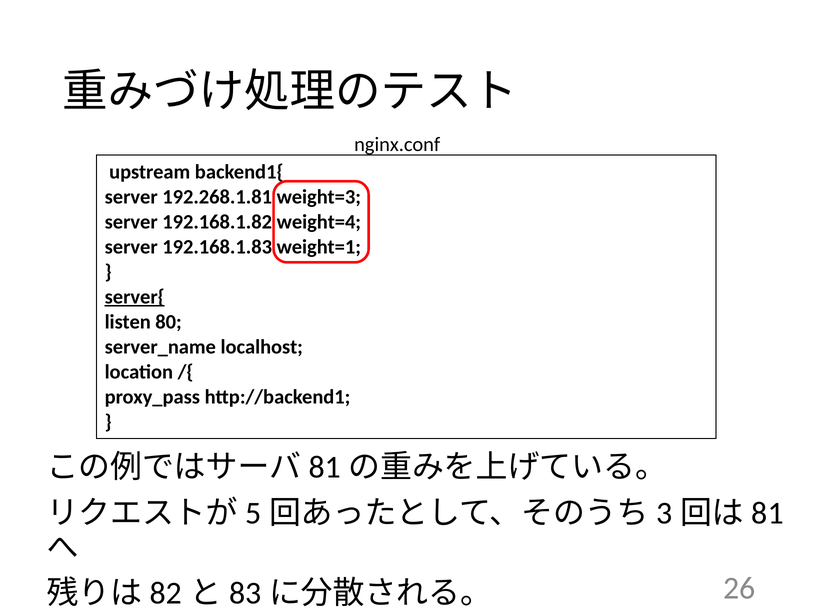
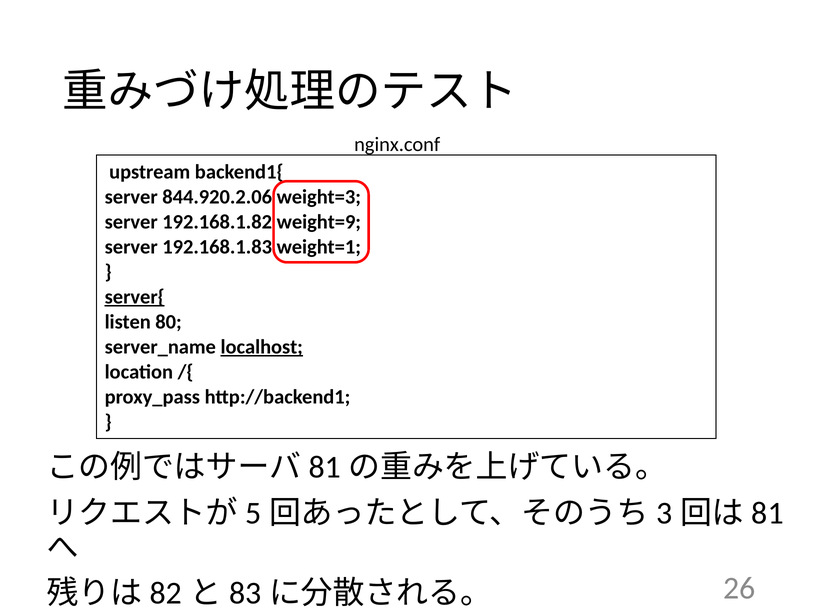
192.268.1.81: 192.268.1.81 -> 844.920.2.06
weight=4: weight=4 -> weight=9
localhost underline: none -> present
